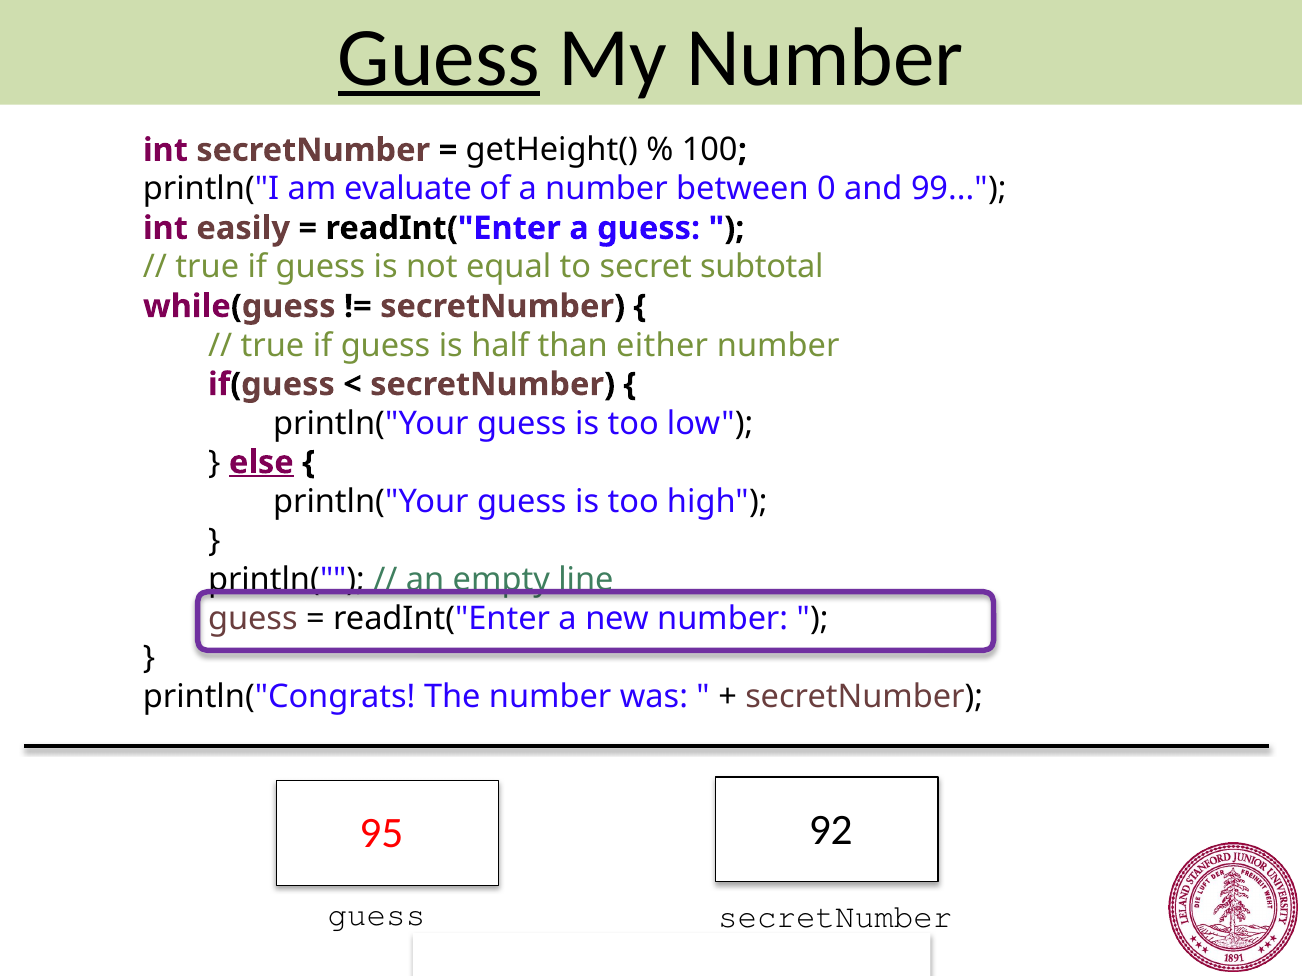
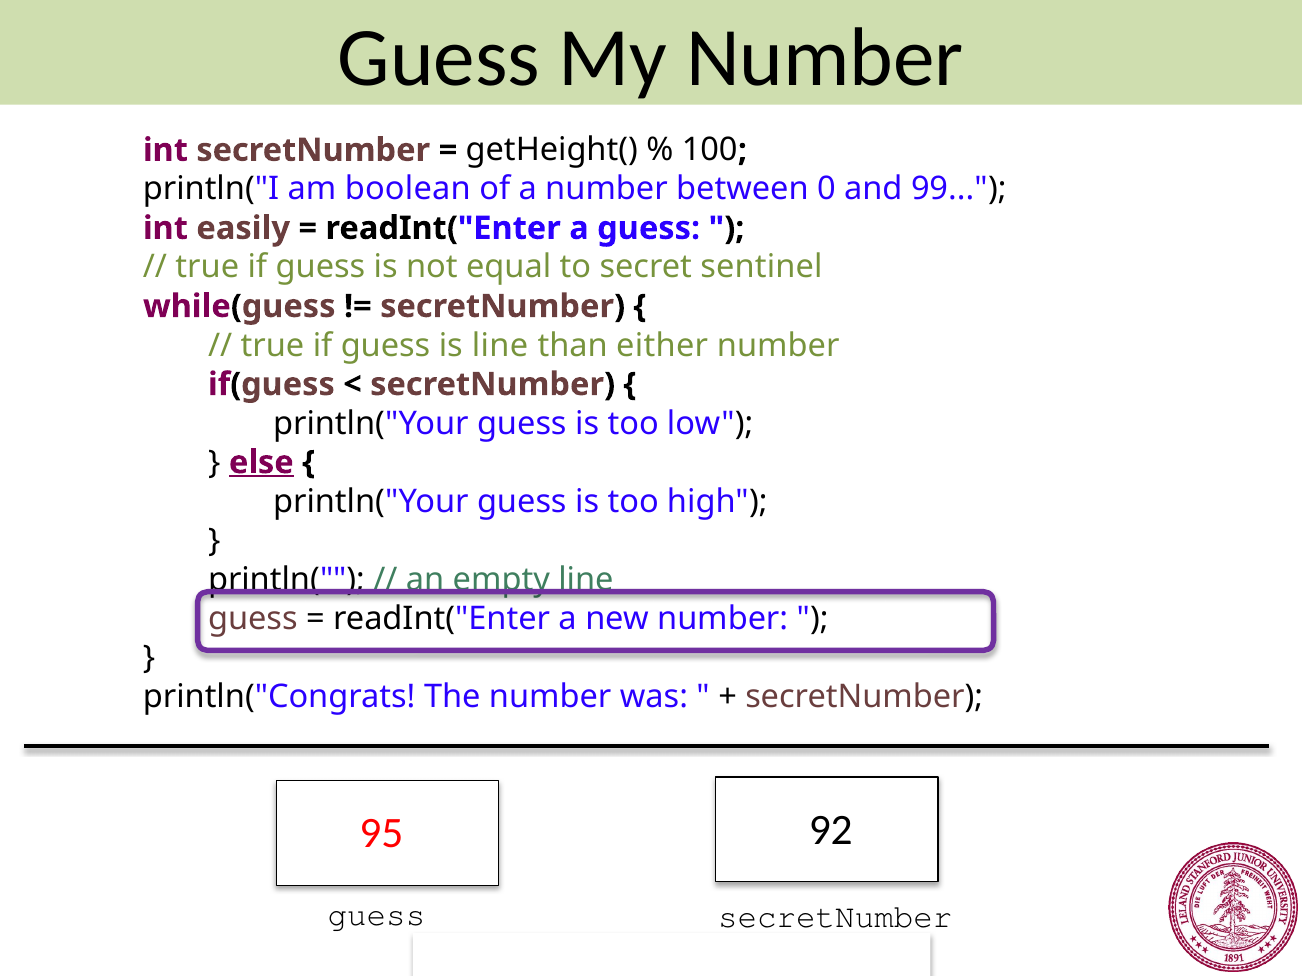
Guess at (439, 58) underline: present -> none
evaluate: evaluate -> boolean
subtotal: subtotal -> sentinel
is half: half -> line
